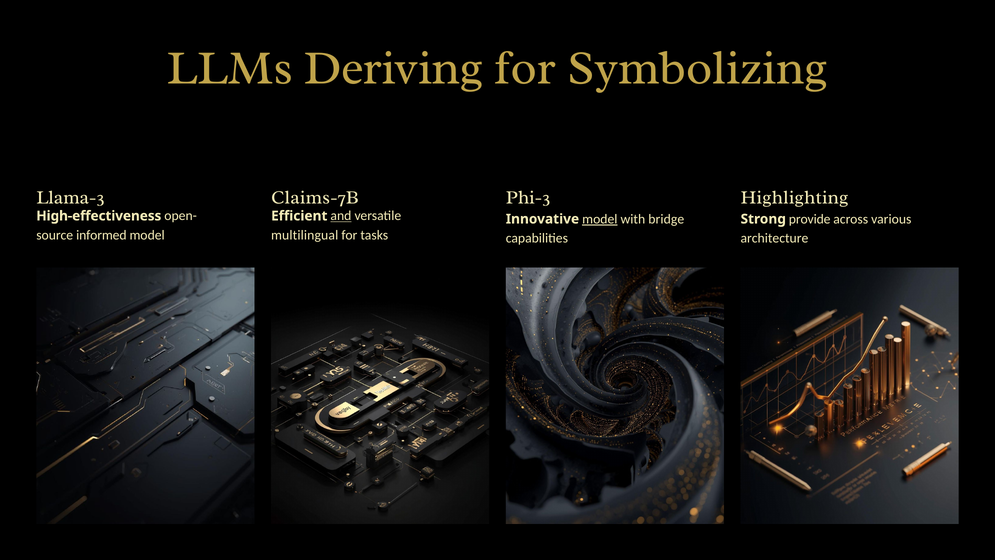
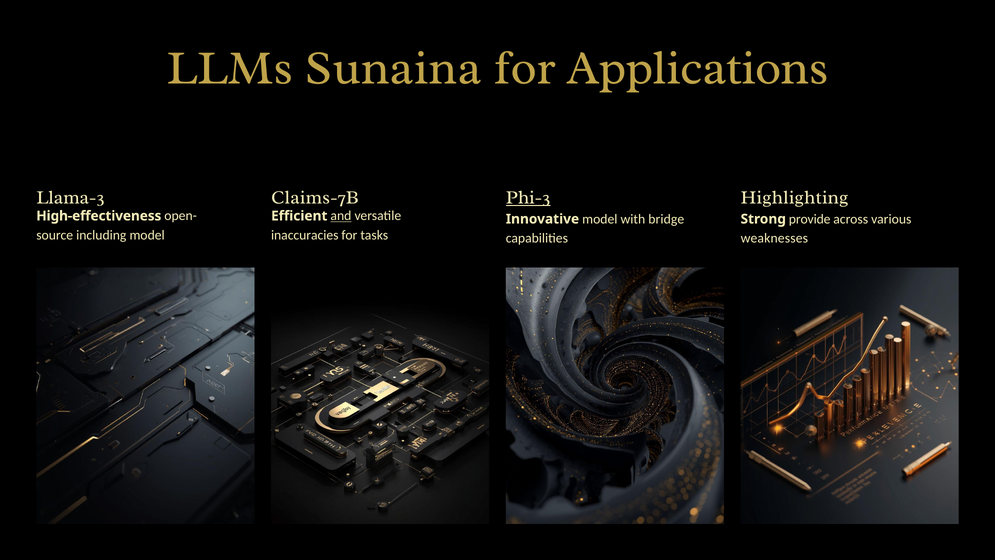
Deriving: Deriving -> Sunaina
Symbolizing: Symbolizing -> Applications
Phi-3 underline: none -> present
model at (600, 219) underline: present -> none
informed: informed -> including
multilingual: multilingual -> inaccuracies
architecture: architecture -> weaknesses
